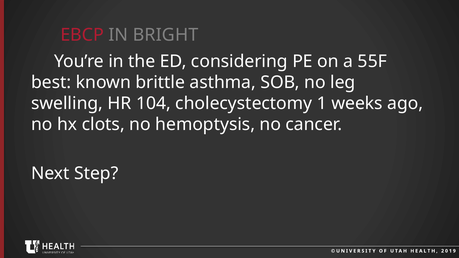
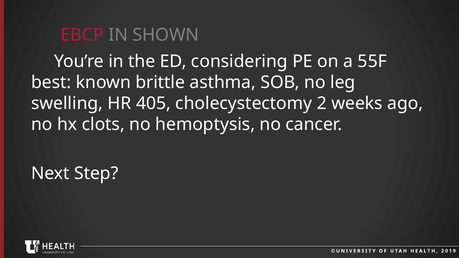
BRIGHT: BRIGHT -> SHOWN
104: 104 -> 405
1: 1 -> 2
